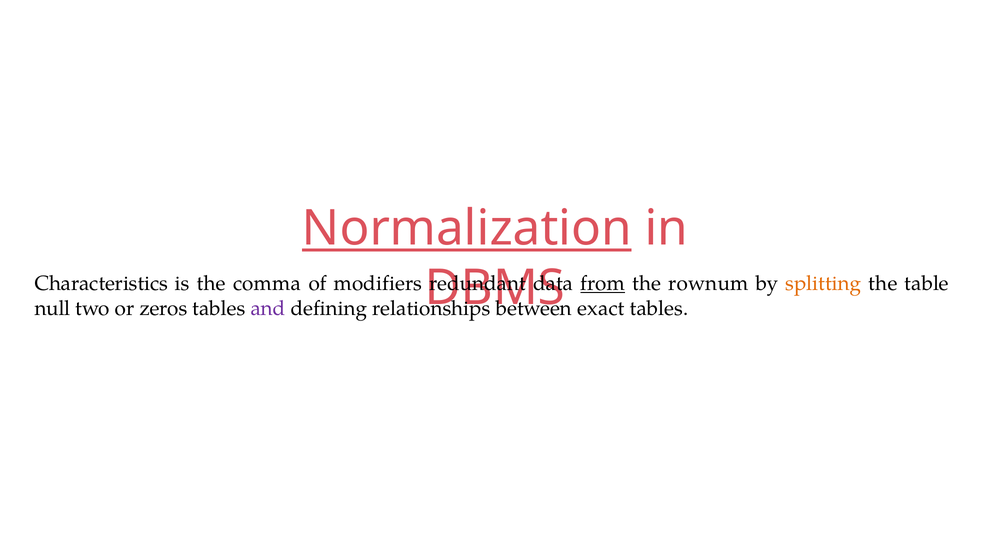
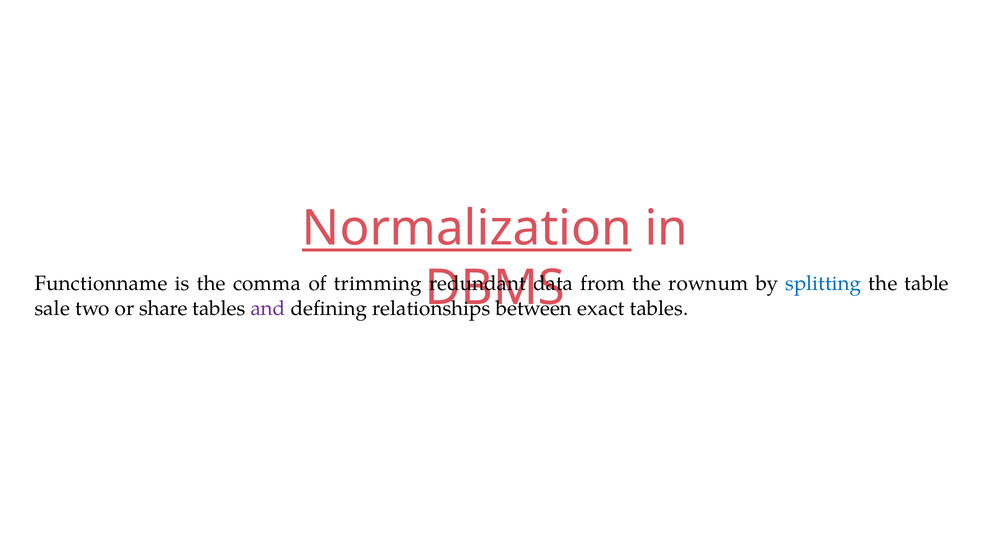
Characteristics: Characteristics -> Functionname
modifiers: modifiers -> trimming
from underline: present -> none
splitting colour: orange -> blue
null: null -> sale
zeros: zeros -> share
